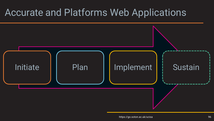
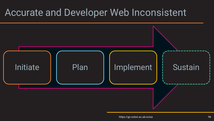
Platforms: Platforms -> Developer
Applications: Applications -> Inconsistent
